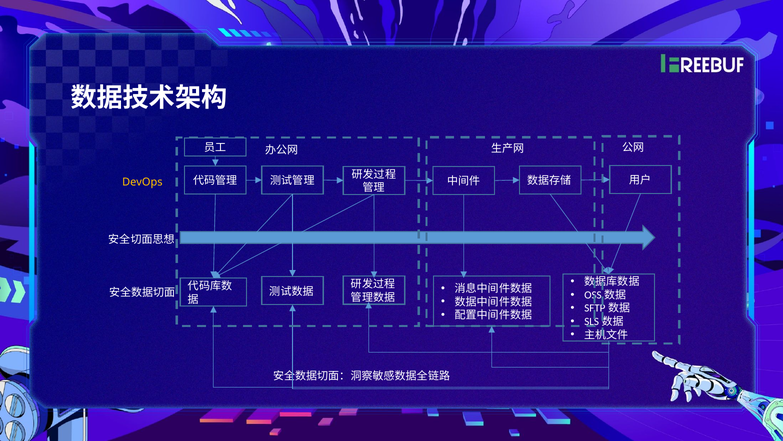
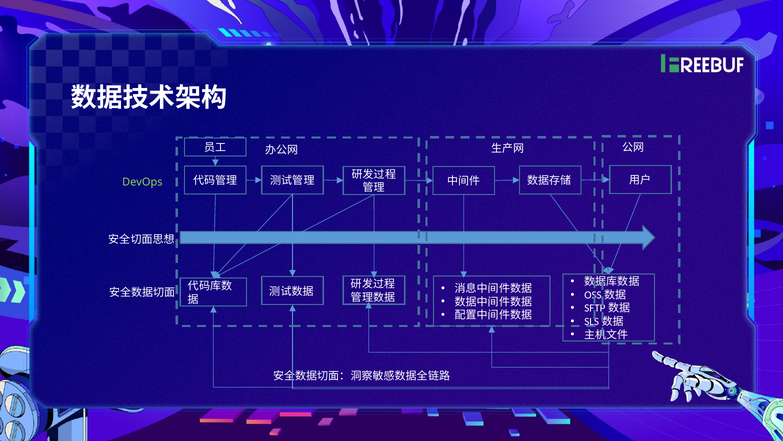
DevOps colour: yellow -> light green
